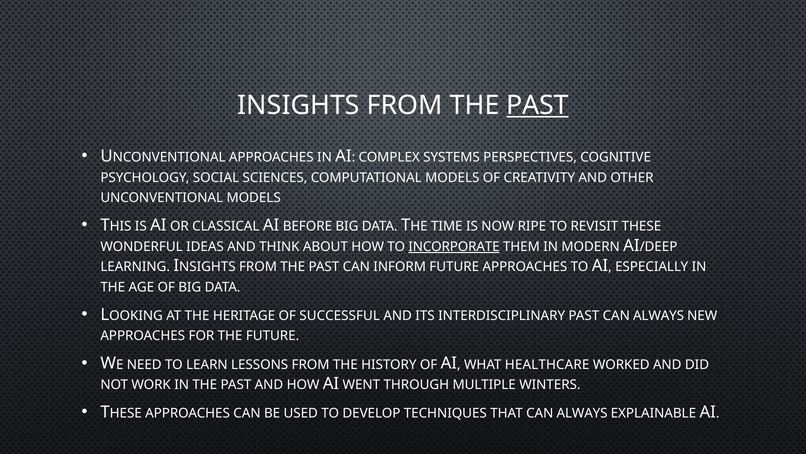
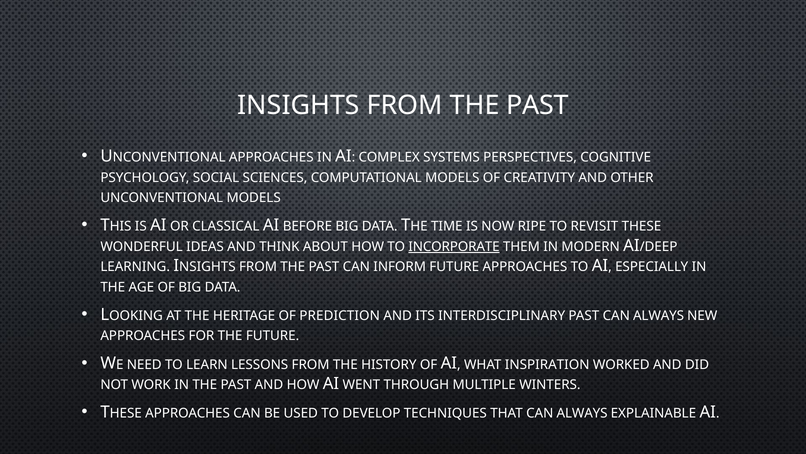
PAST at (538, 105) underline: present -> none
SUCCESSFUL: SUCCESSFUL -> PREDICTION
HEALTHCARE: HEALTHCARE -> INSPIRATION
